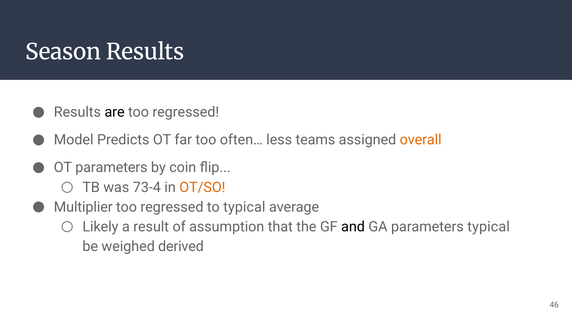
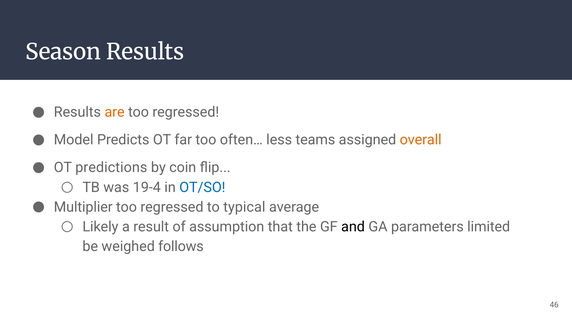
are colour: black -> orange
OT parameters: parameters -> predictions
73-4: 73-4 -> 19-4
OT/SO colour: orange -> blue
parameters typical: typical -> limited
derived: derived -> follows
